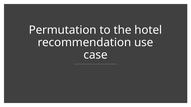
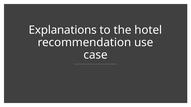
Permutation: Permutation -> Explanations
